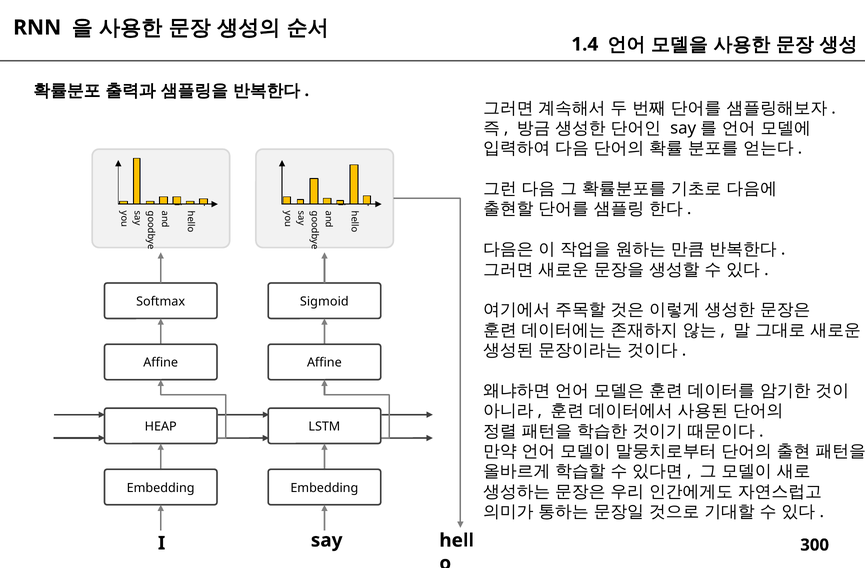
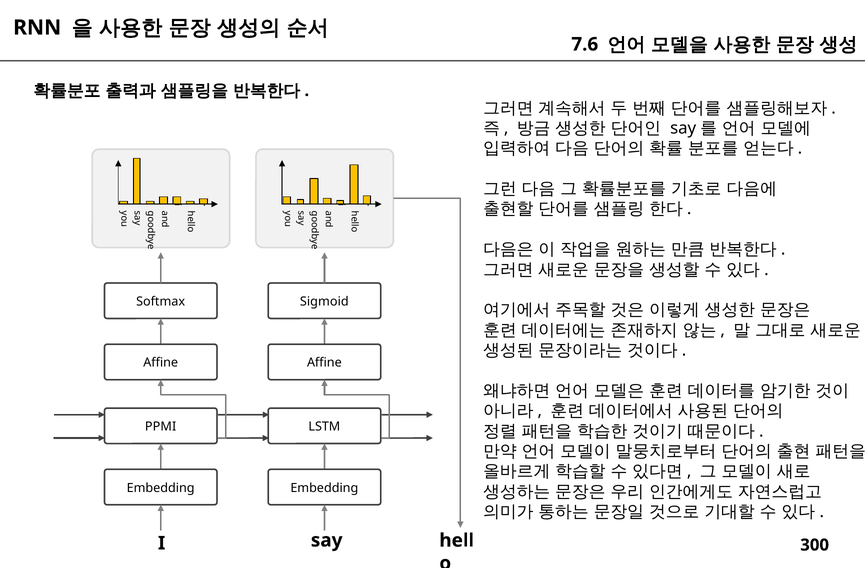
1.4: 1.4 -> 7.6
HEAP: HEAP -> PPMI
